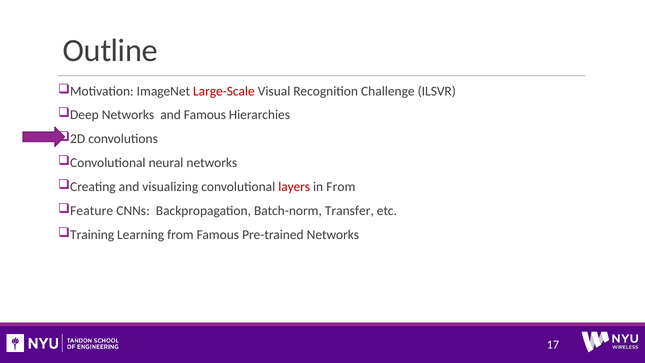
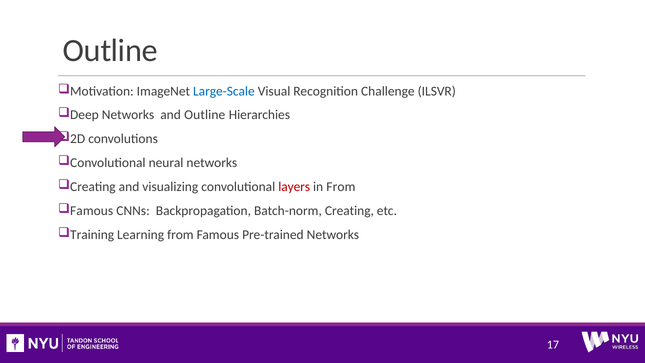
Large-Scale colour: red -> blue
and Famous: Famous -> Outline
Feature at (92, 211): Feature -> Famous
Batch-norm Transfer: Transfer -> Creating
